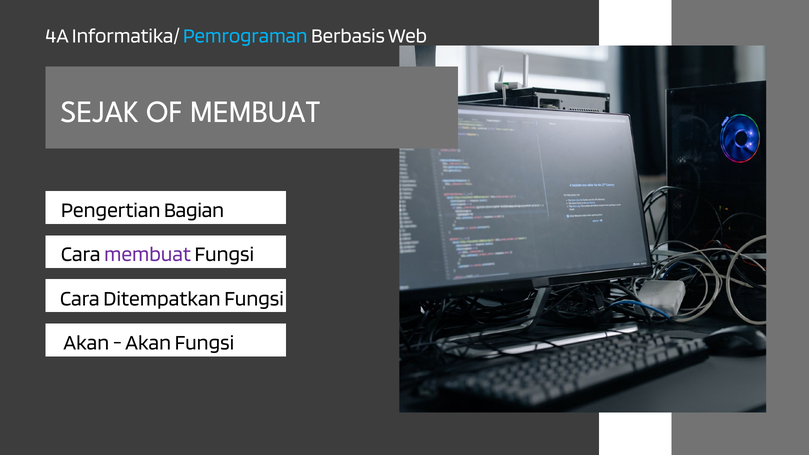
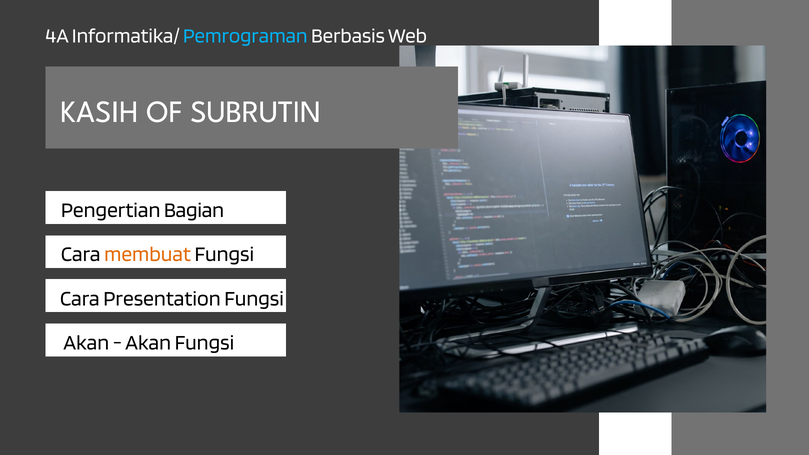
SEJAK: SEJAK -> KASIH
OF MEMBUAT: MEMBUAT -> SUBRUTIN
membuat at (148, 254) colour: purple -> orange
Ditempatkan: Ditempatkan -> Presentation
